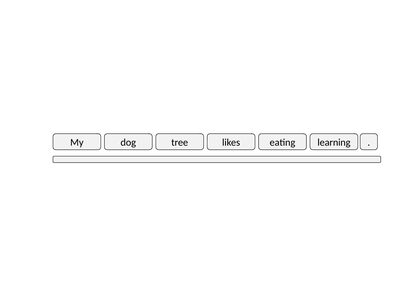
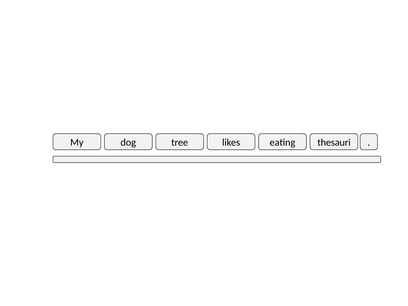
learning: learning -> thesauri
